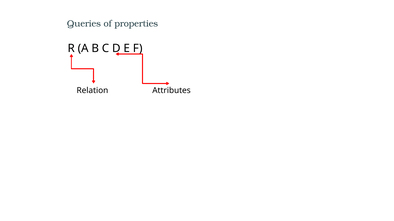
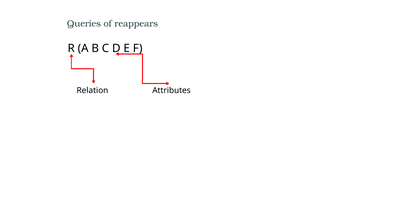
properties: properties -> reappears
